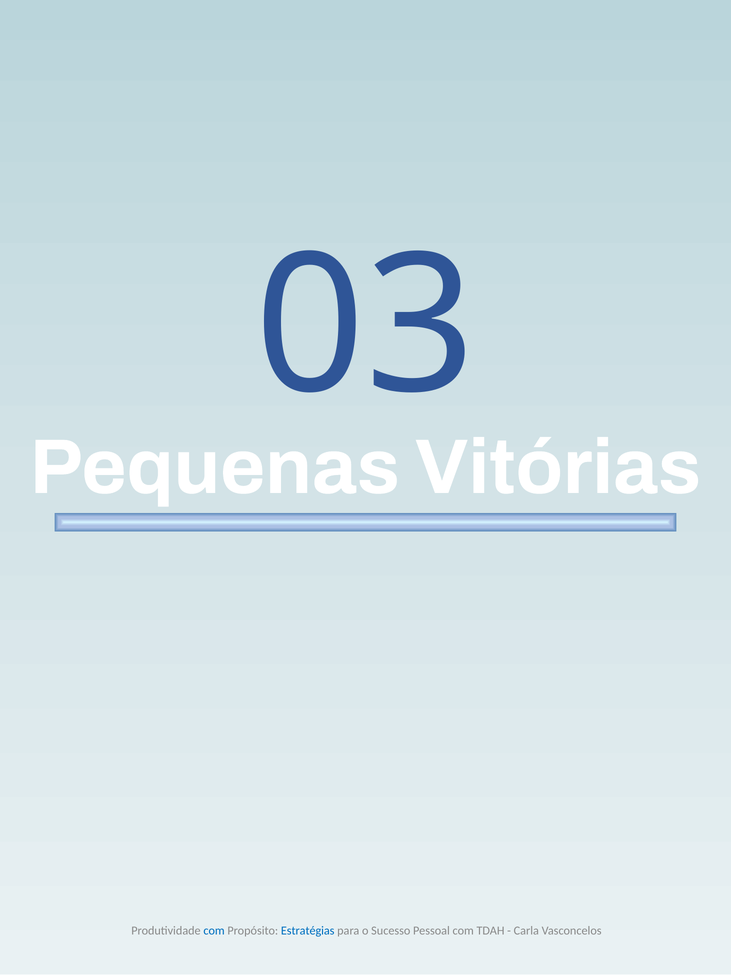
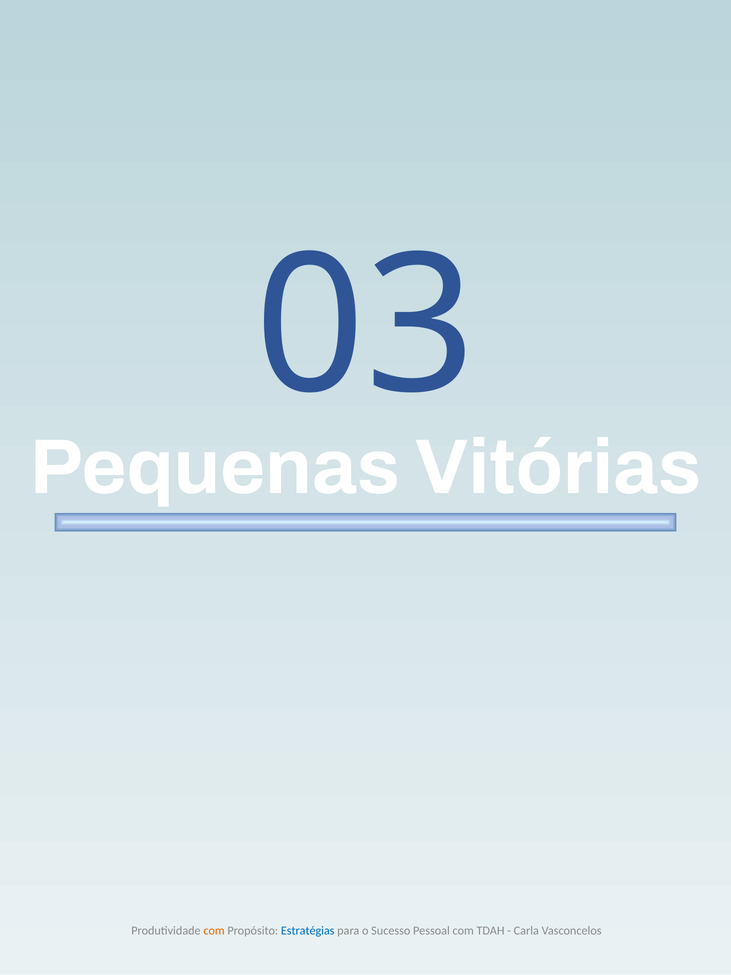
com at (214, 930) colour: blue -> orange
